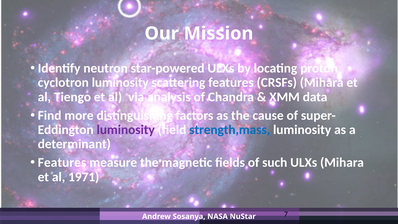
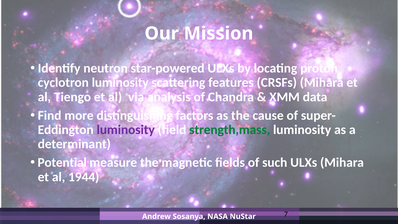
strength,mass colour: blue -> green
Features at (62, 162): Features -> Potential
1971: 1971 -> 1944
